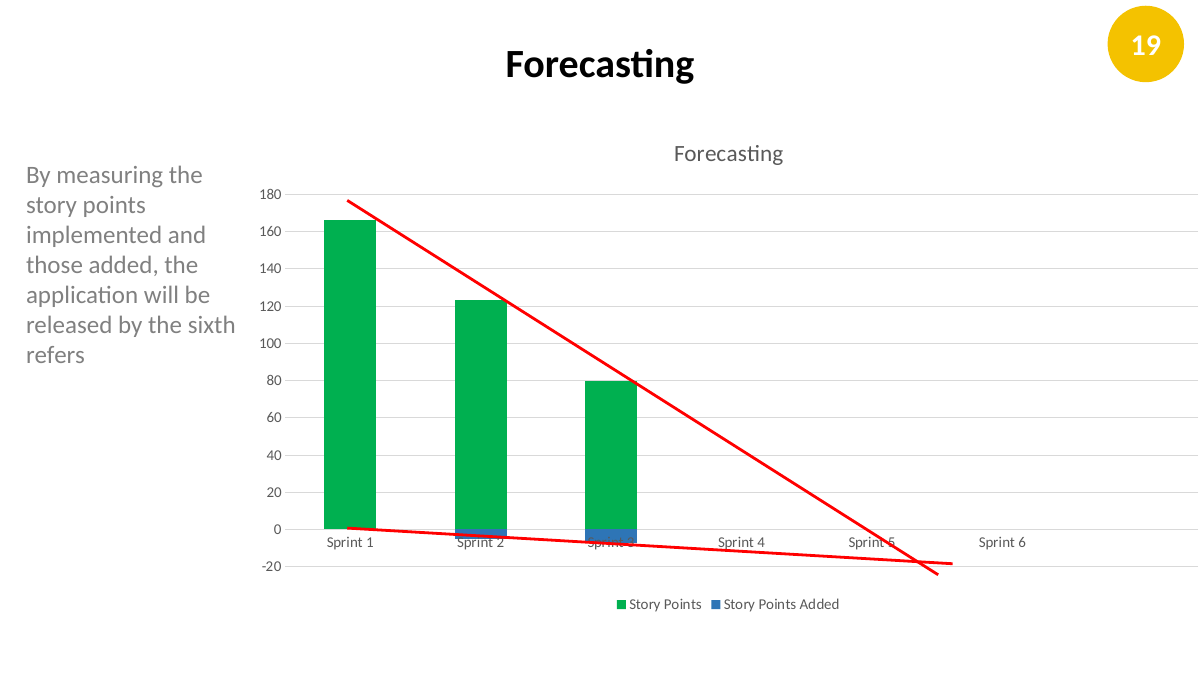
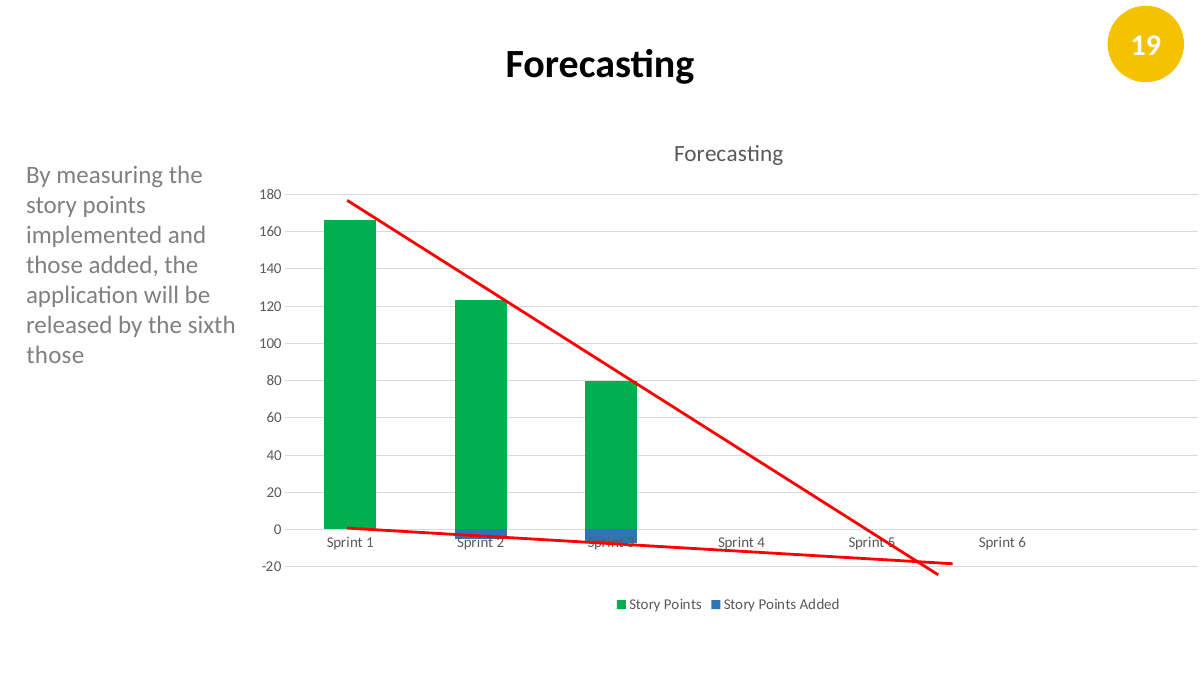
refers at (55, 355): refers -> those
